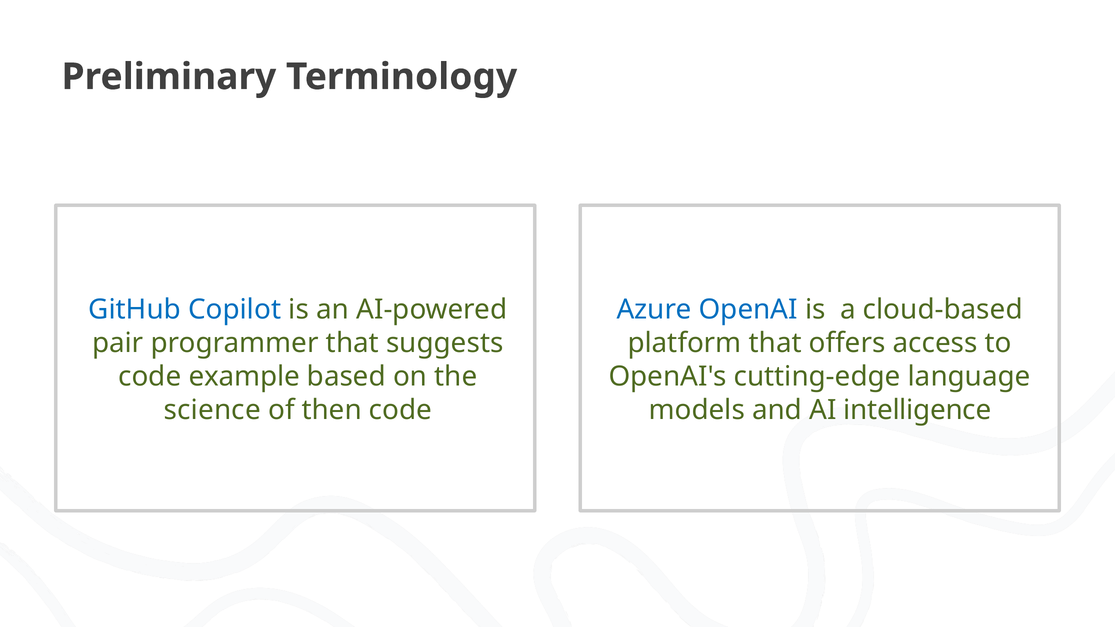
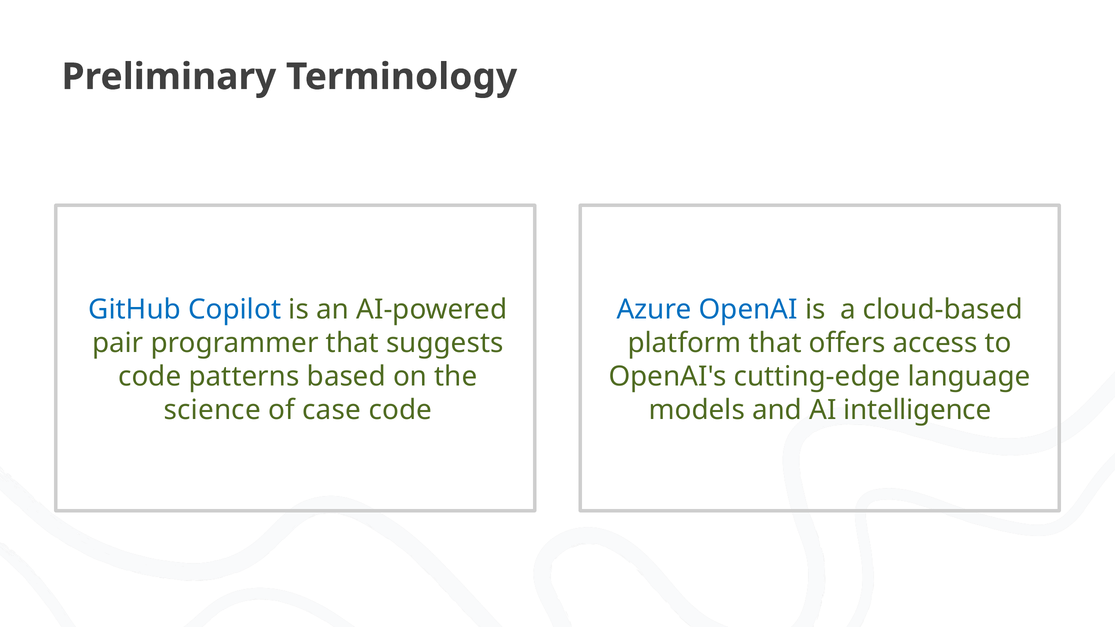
example: example -> patterns
then: then -> case
